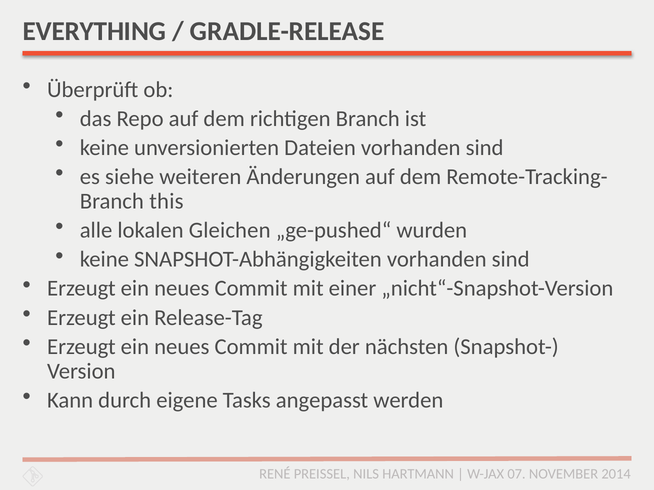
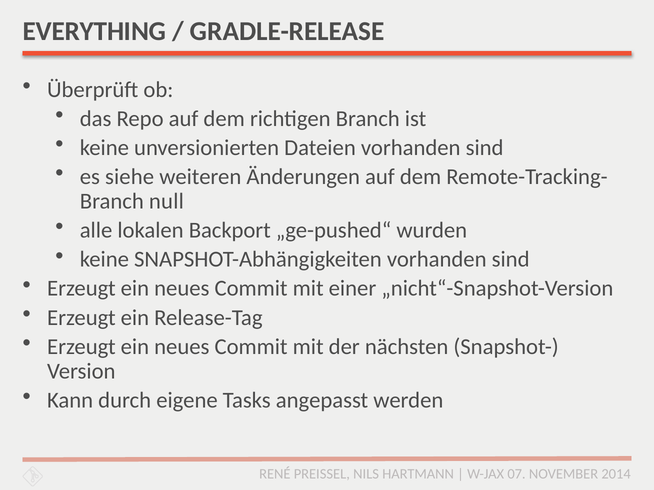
this: this -> null
Gleichen: Gleichen -> Backport
